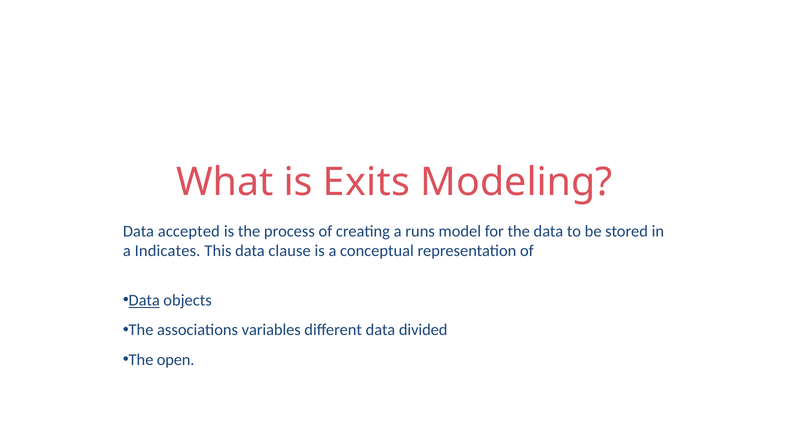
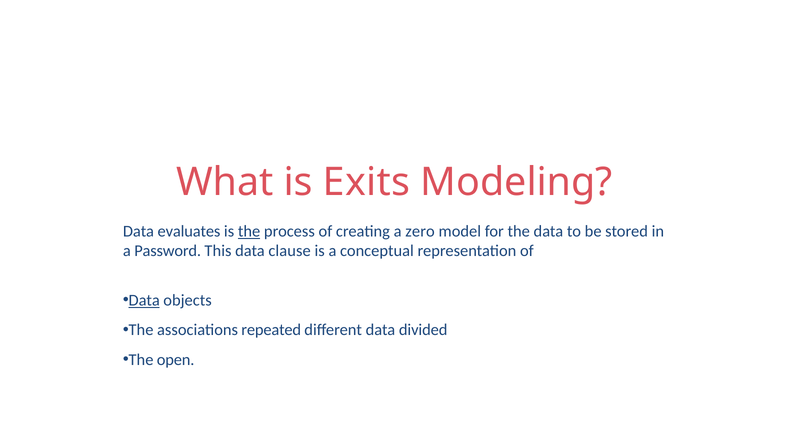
accepted: accepted -> evaluates
the at (249, 231) underline: none -> present
runs: runs -> zero
Indicates: Indicates -> Password
variables: variables -> repeated
